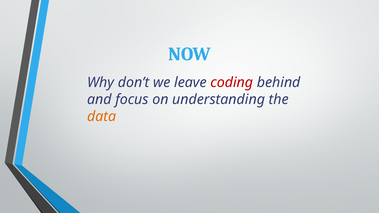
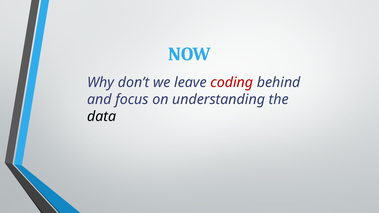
data colour: orange -> black
